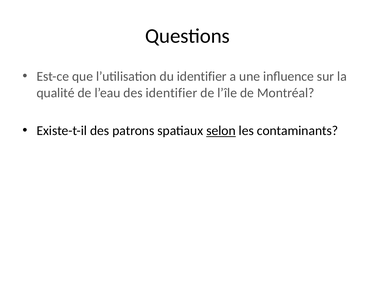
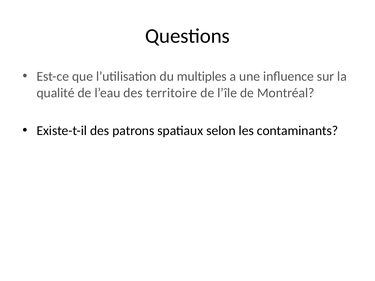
du identifier: identifier -> multiples
des identifier: identifier -> territoire
selon at (221, 131) underline: present -> none
